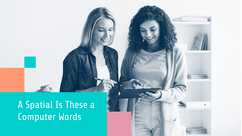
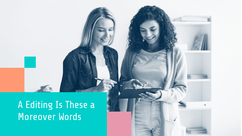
Spatial: Spatial -> Editing
Computer: Computer -> Moreover
